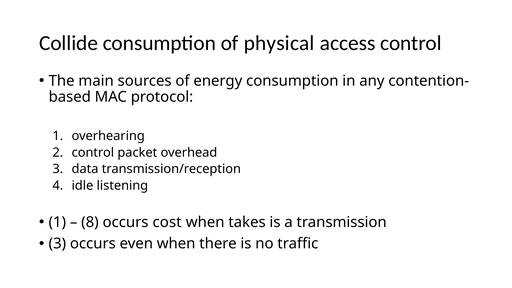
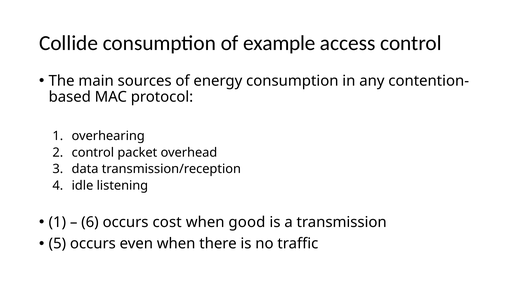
physical: physical -> example
8: 8 -> 6
takes: takes -> good
3 at (57, 244): 3 -> 5
